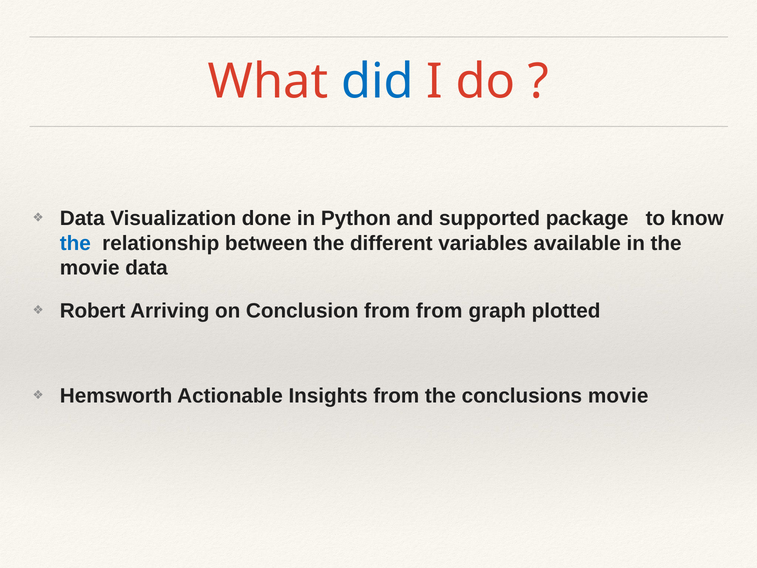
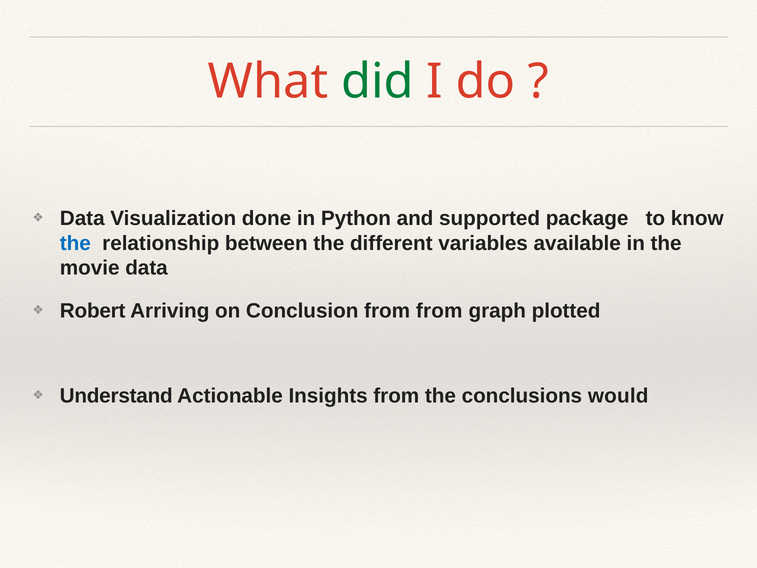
did colour: blue -> green
Hemsworth: Hemsworth -> Understand
conclusions movie: movie -> would
